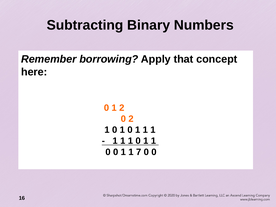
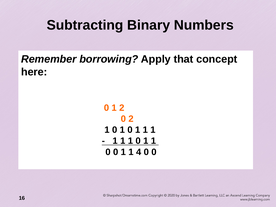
7: 7 -> 4
